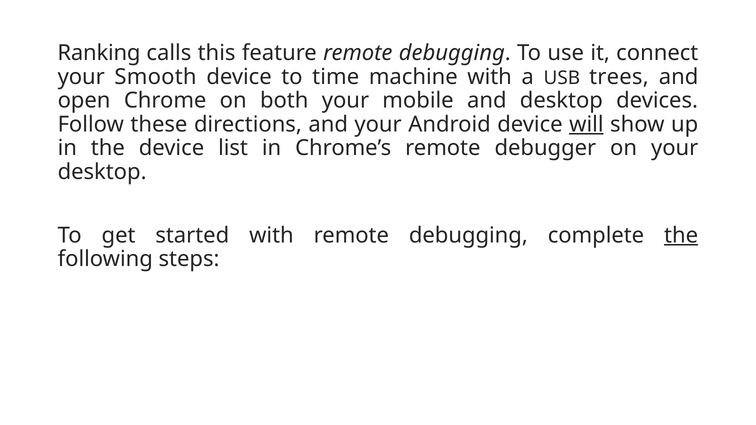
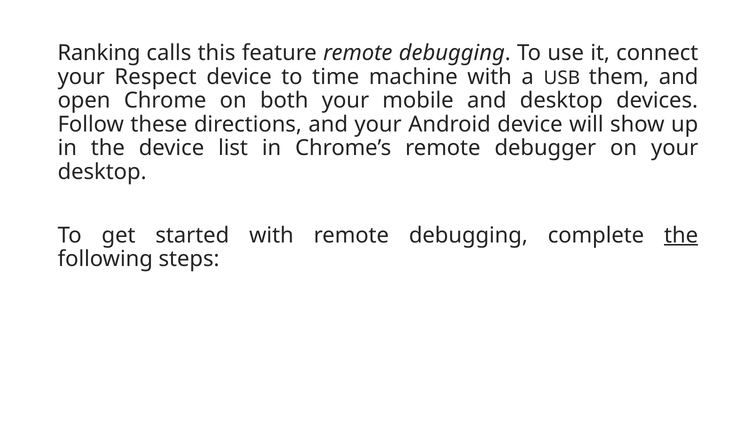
Smooth: Smooth -> Respect
trees: trees -> them
will underline: present -> none
